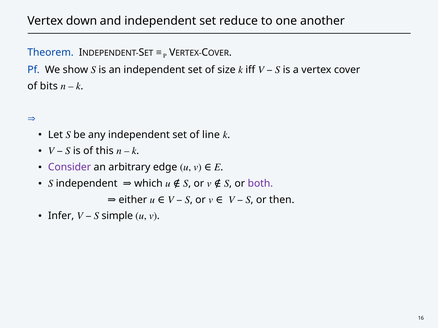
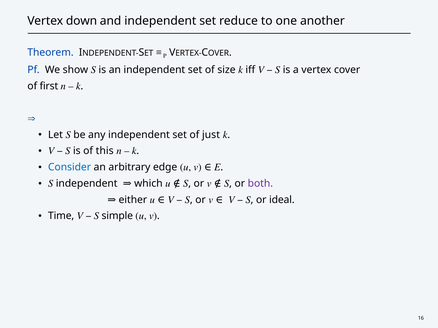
bits: bits -> first
line: line -> just
Consider colour: purple -> blue
then: then -> ideal
Infer: Infer -> Time
